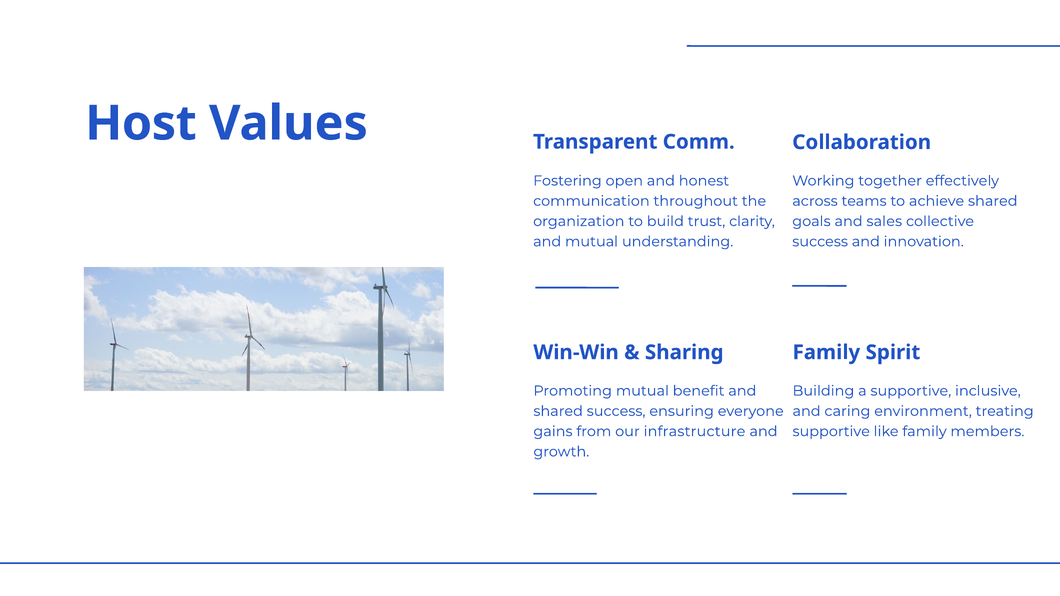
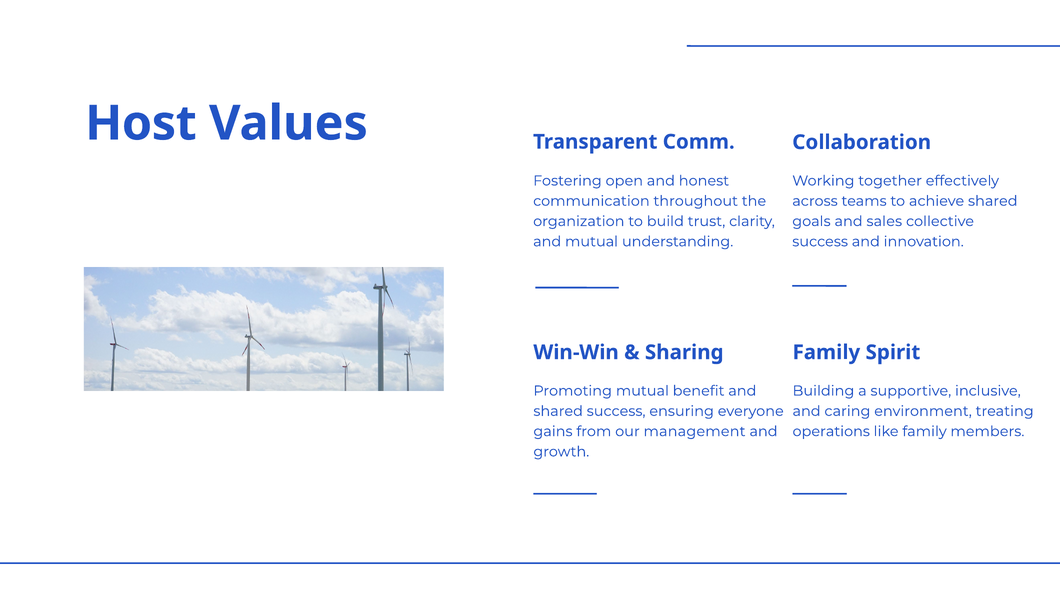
infrastructure: infrastructure -> management
supportive at (831, 432): supportive -> operations
